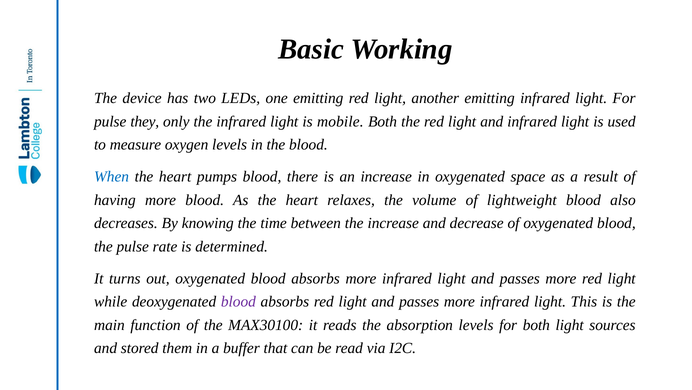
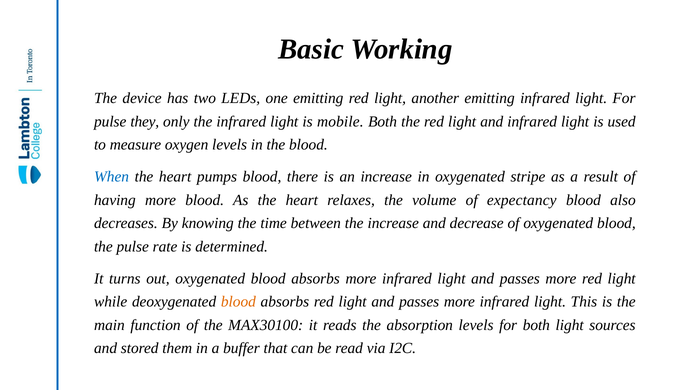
space: space -> stripe
lightweight: lightweight -> expectancy
blood at (238, 301) colour: purple -> orange
